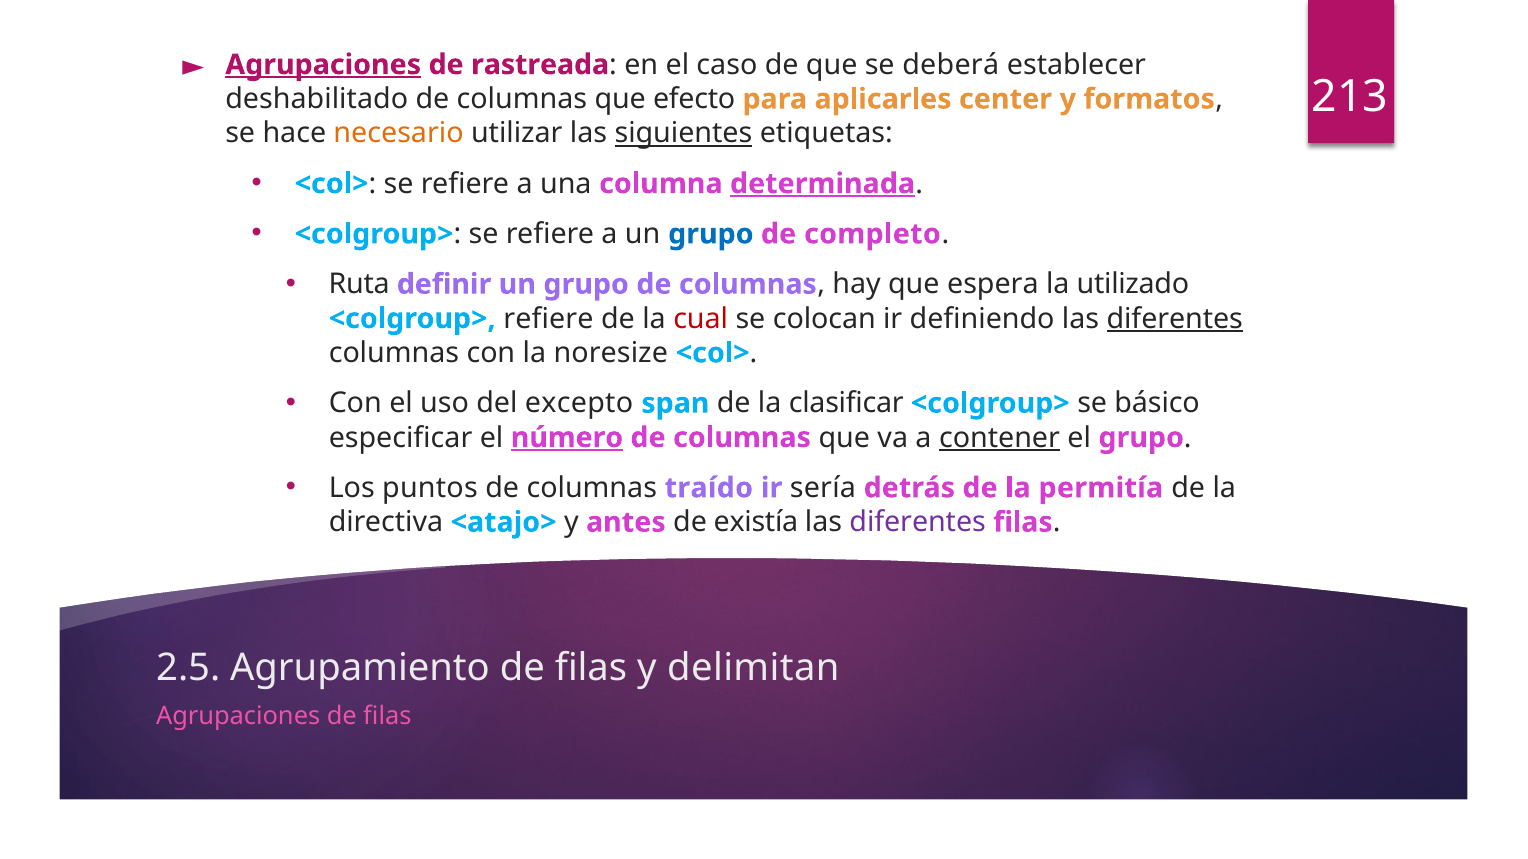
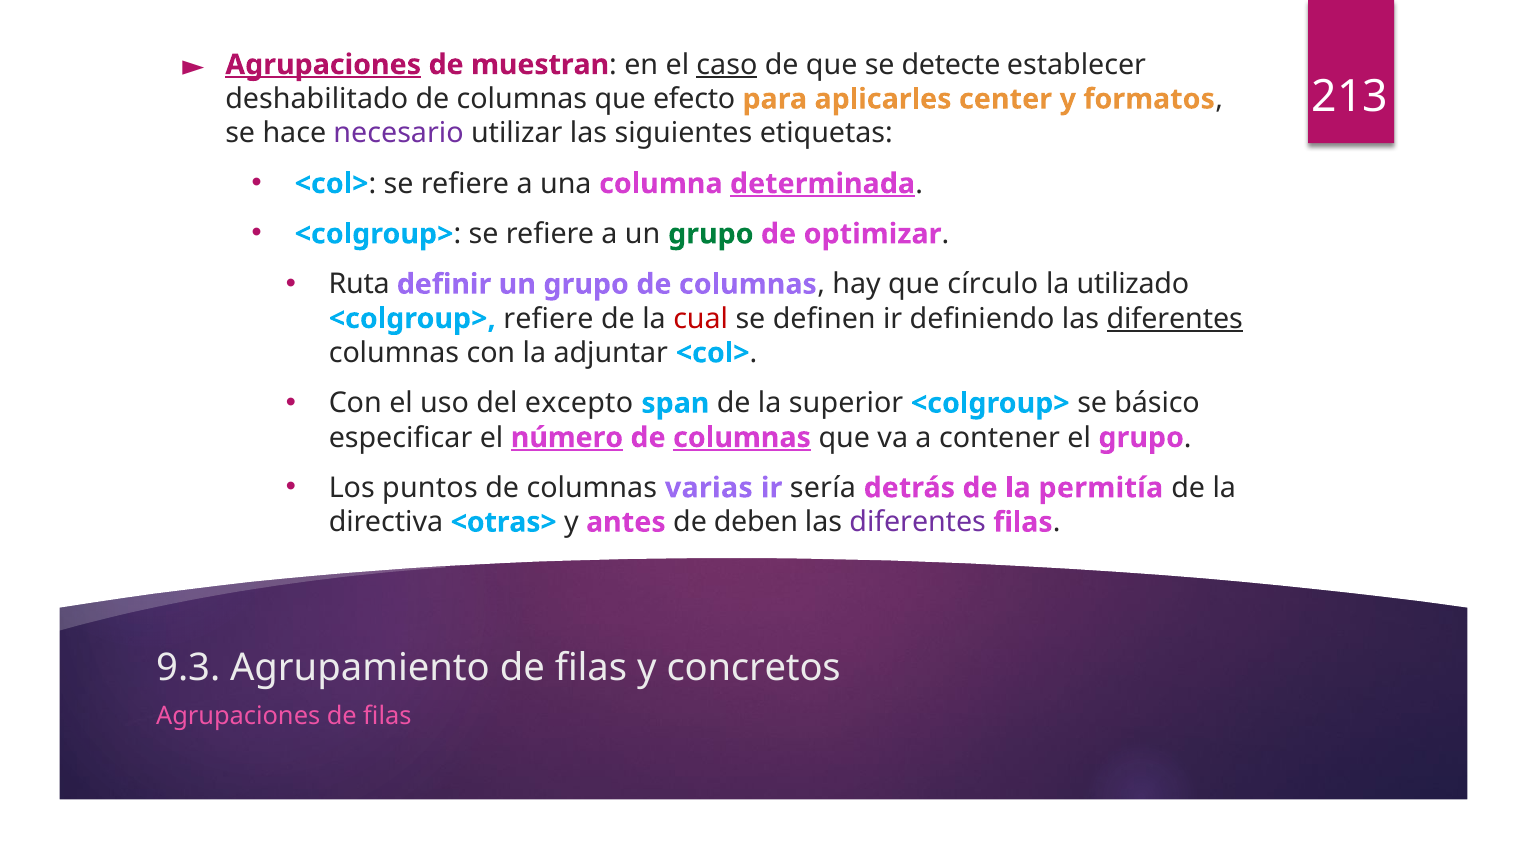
rastreada: rastreada -> muestran
caso underline: none -> present
deberá: deberá -> detecte
necesario colour: orange -> purple
siguientes underline: present -> none
grupo at (711, 234) colour: blue -> green
completo: completo -> optimizar
espera: espera -> círculo
colocan: colocan -> definen
noresize: noresize -> adjuntar
clasificar: clasificar -> superior
columnas at (742, 438) underline: none -> present
contener underline: present -> none
traído: traído -> varias
<atajo>: <atajo> -> <otras>
existía: existía -> deben
2.5: 2.5 -> 9.3
delimitan: delimitan -> concretos
